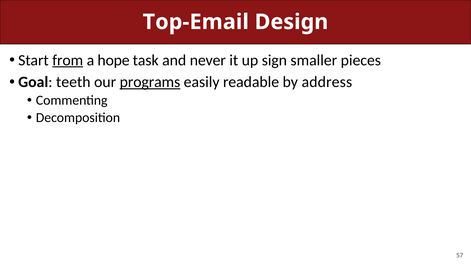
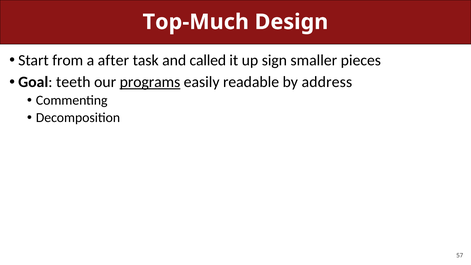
Top-Email: Top-Email -> Top-Much
from underline: present -> none
hope: hope -> after
never: never -> called
